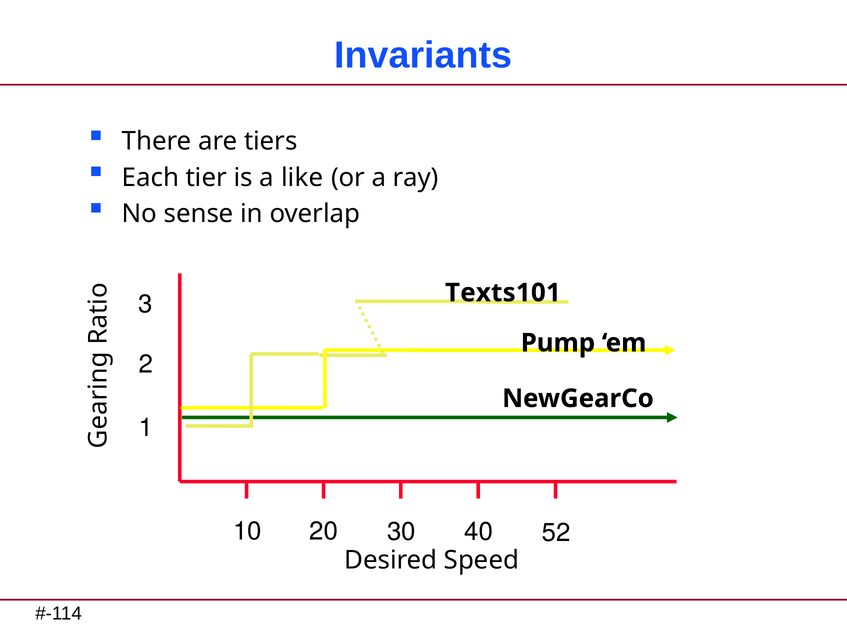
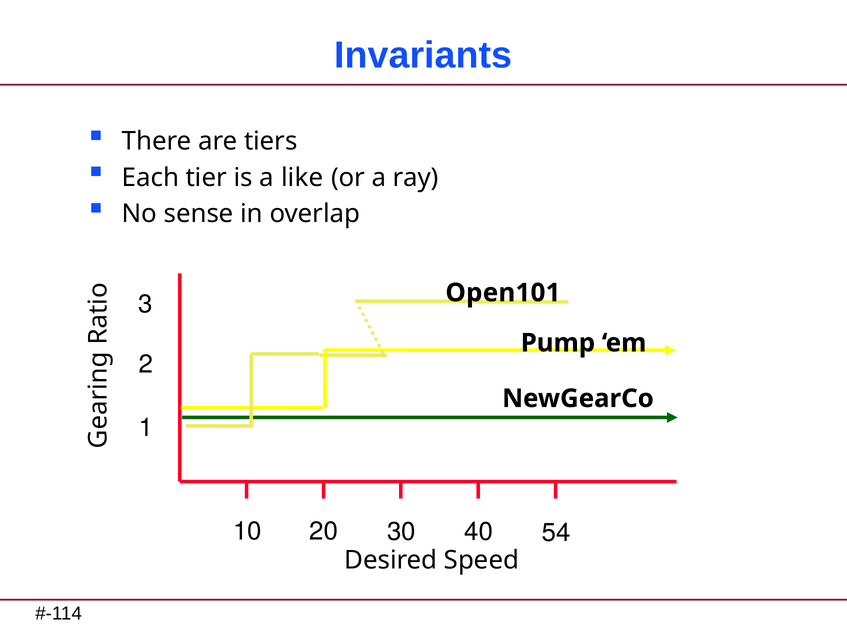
Texts101: Texts101 -> Open101
52: 52 -> 54
